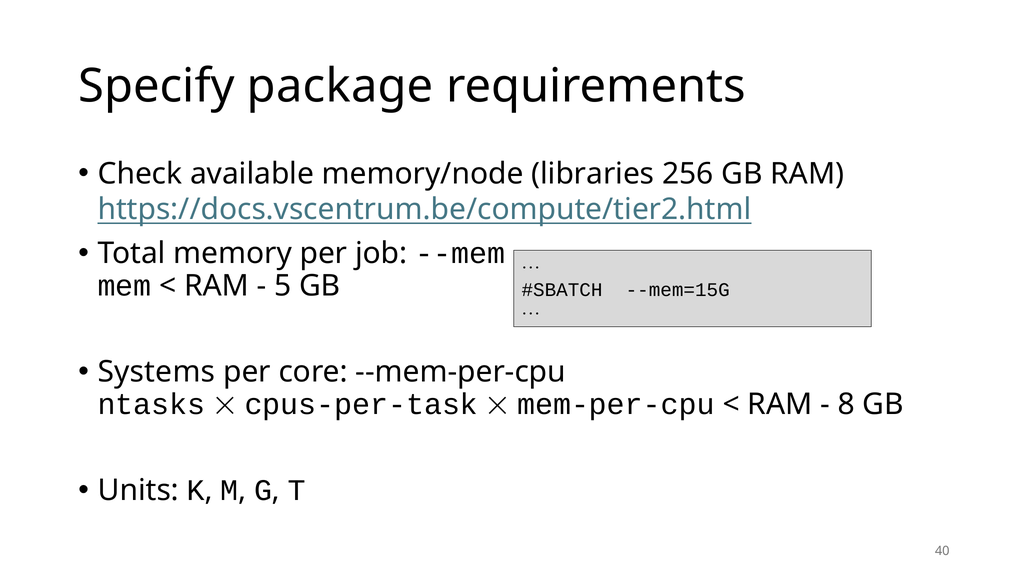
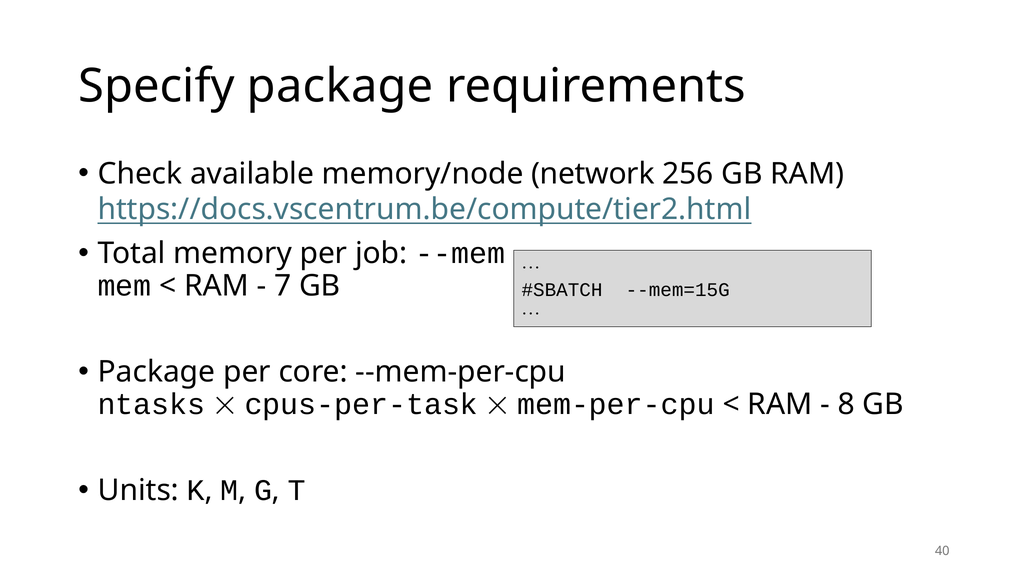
libraries: libraries -> network
5: 5 -> 7
Systems at (156, 372): Systems -> Package
